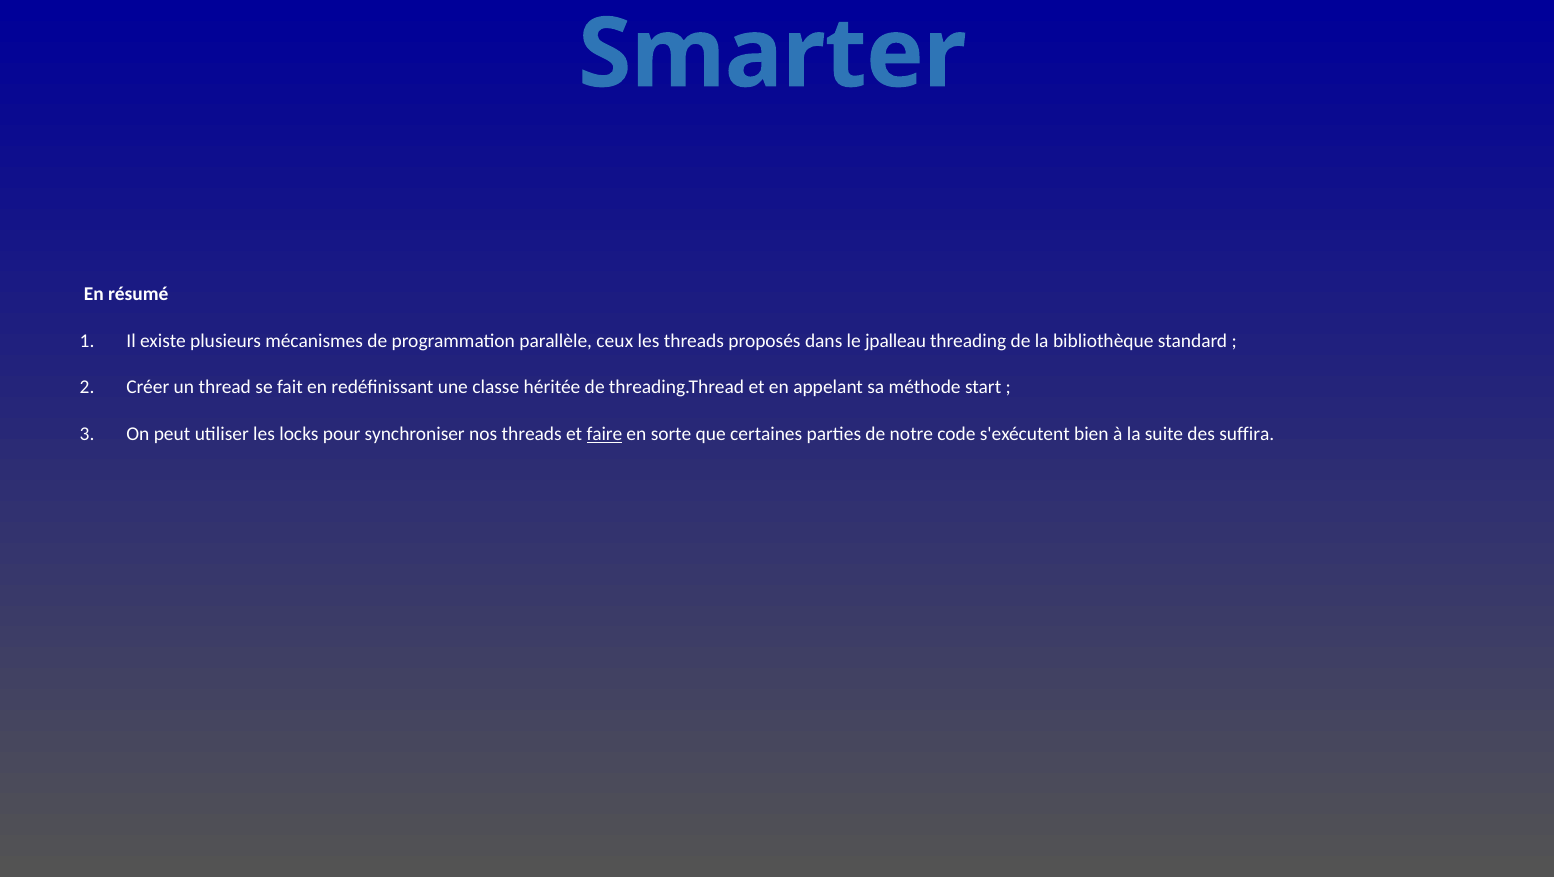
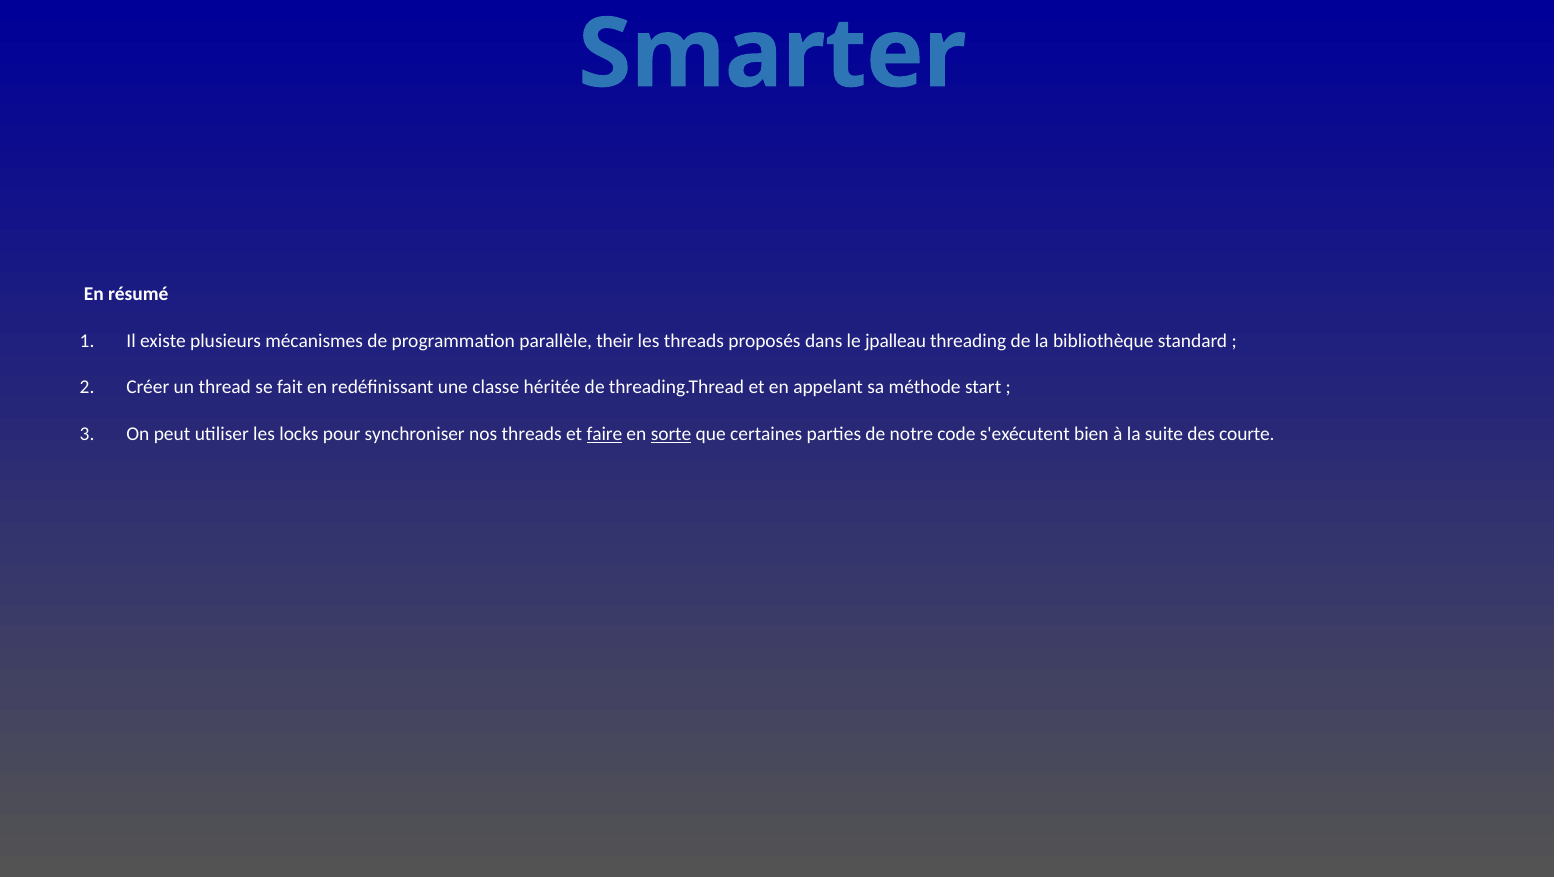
ceux: ceux -> their
sorte underline: none -> present
suffira: suffira -> courte
